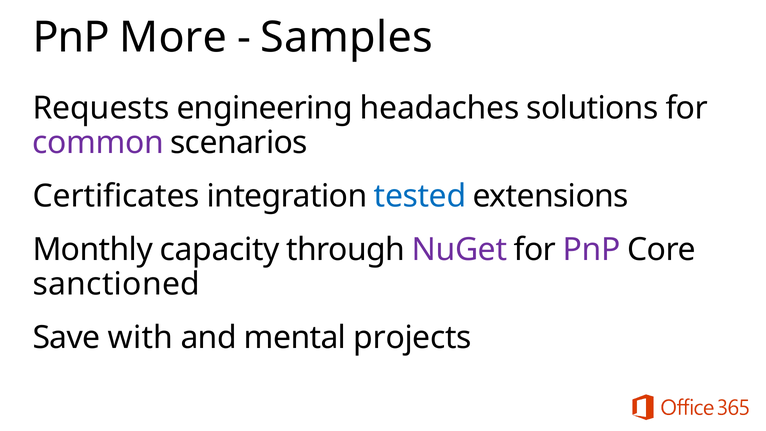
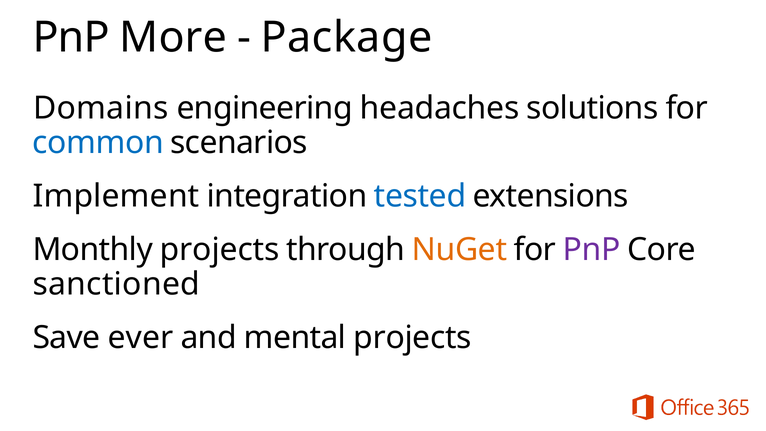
Samples: Samples -> Package
Requests: Requests -> Domains
common colour: purple -> blue
Certificates: Certificates -> Implement
Monthly capacity: capacity -> projects
NuGet colour: purple -> orange
with: with -> ever
